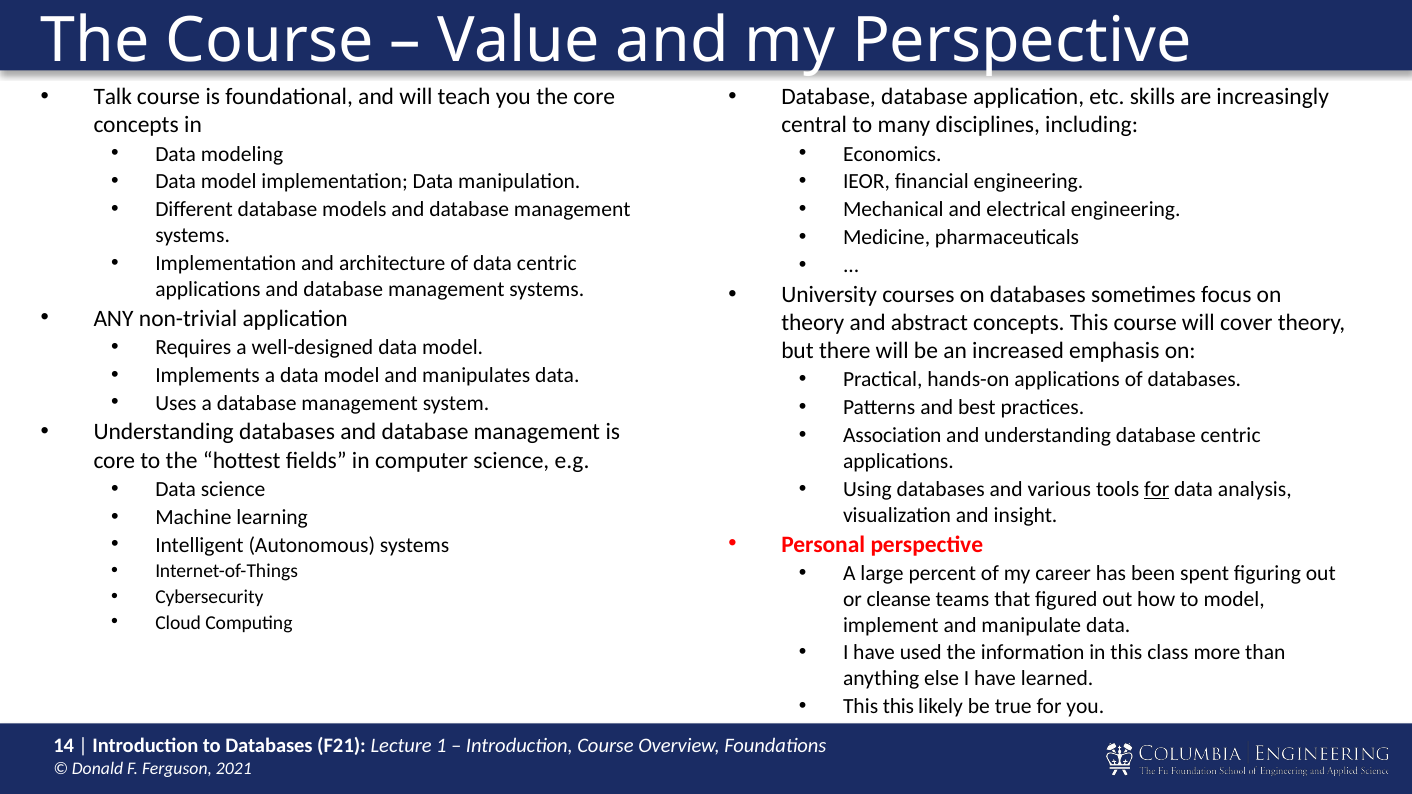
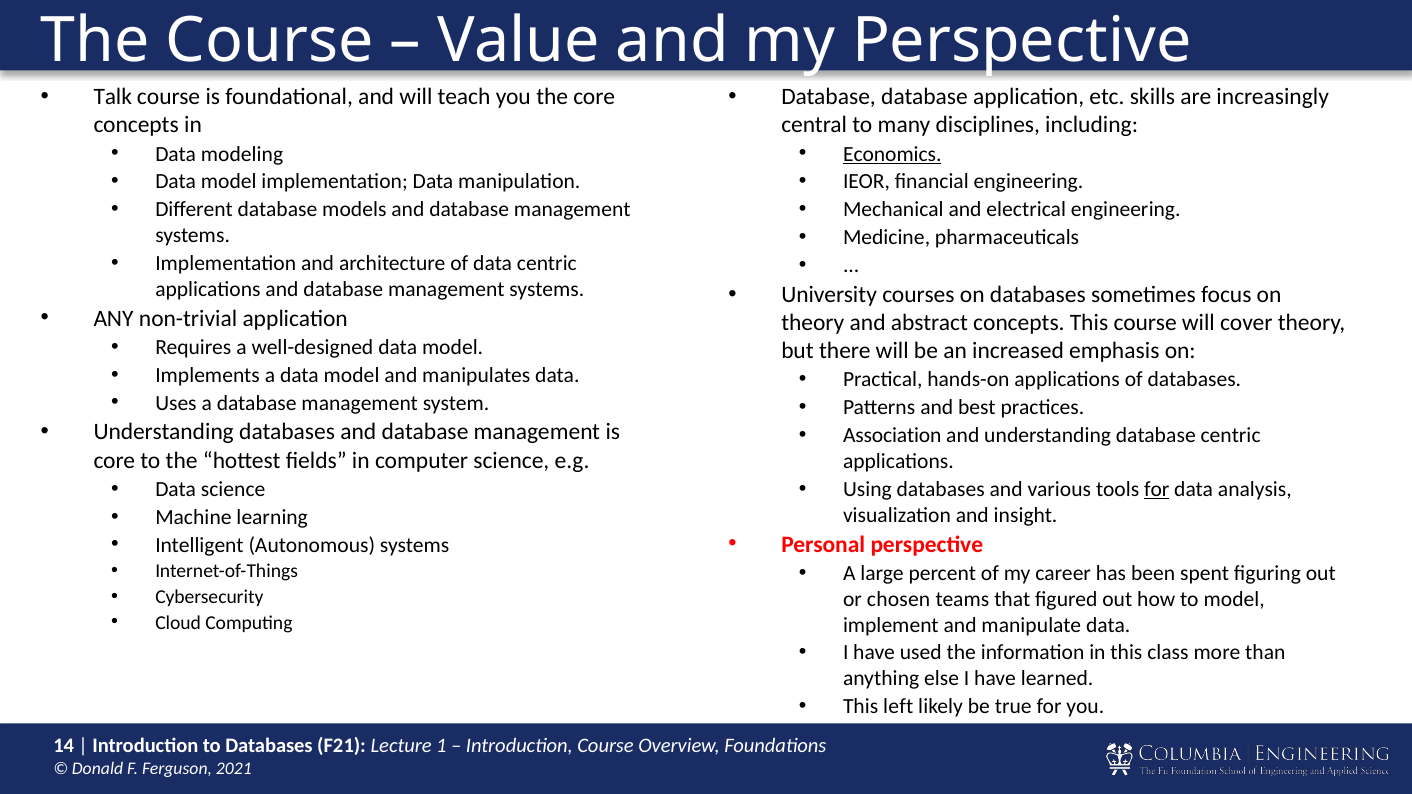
Economics underline: none -> present
cleanse: cleanse -> chosen
This this: this -> left
